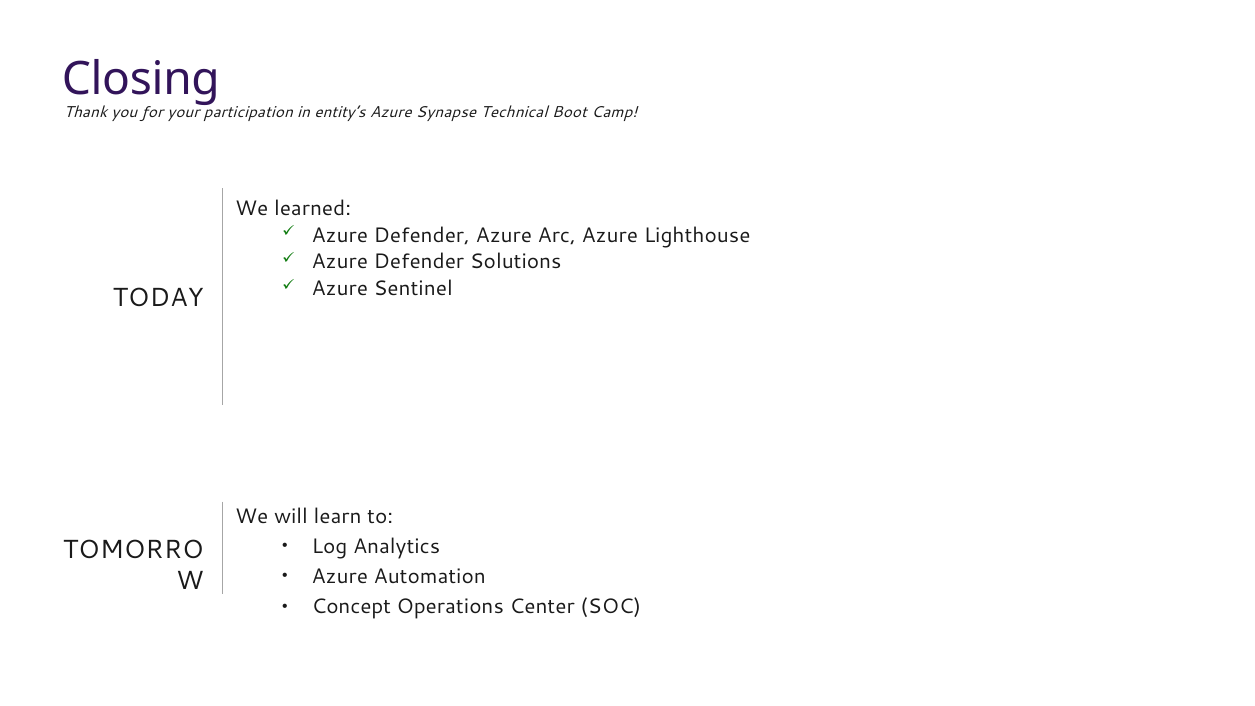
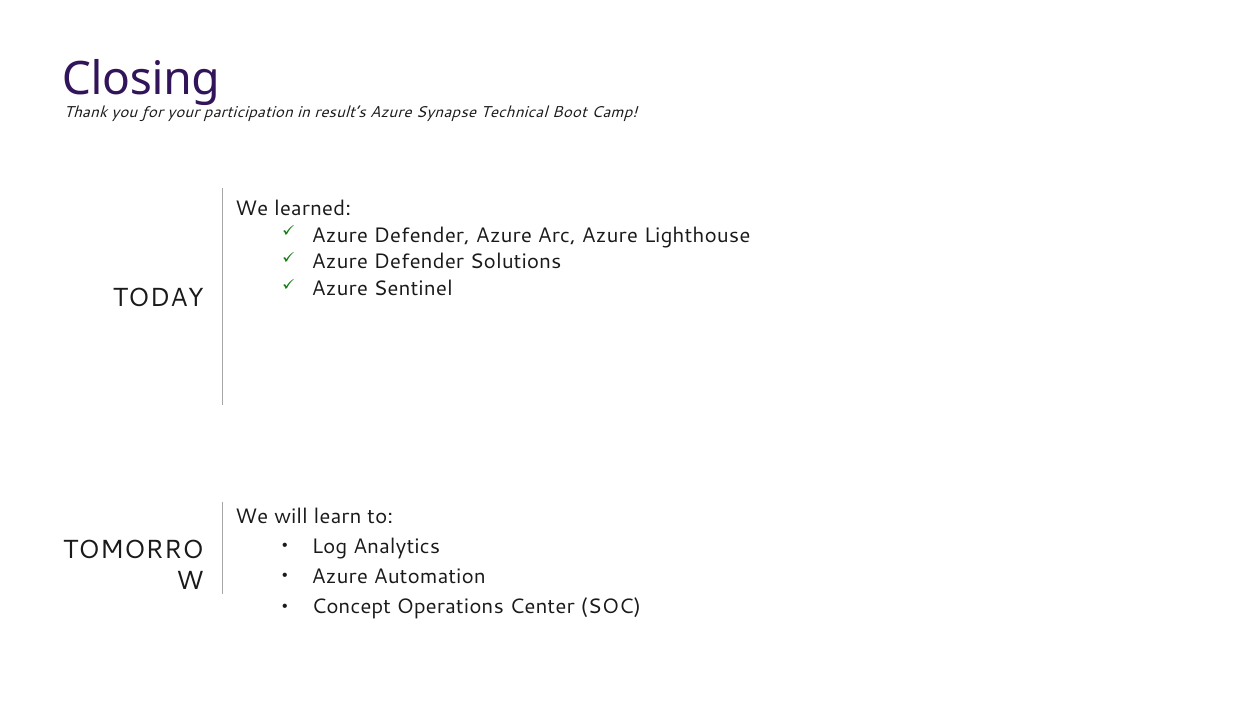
entity’s: entity’s -> result’s
